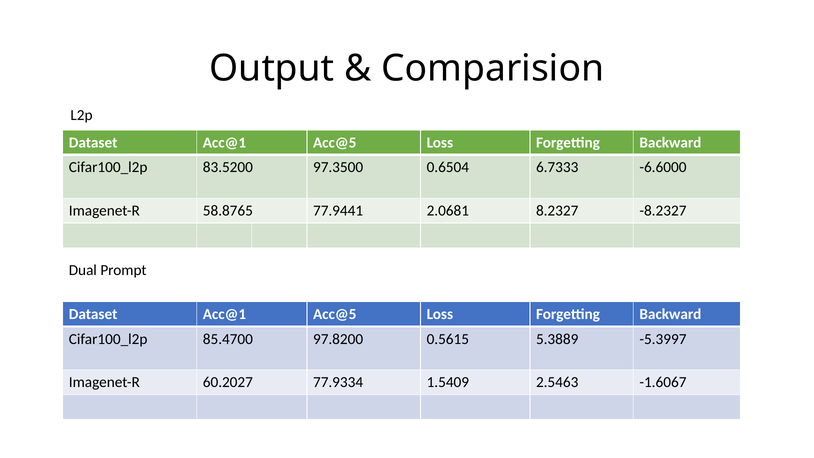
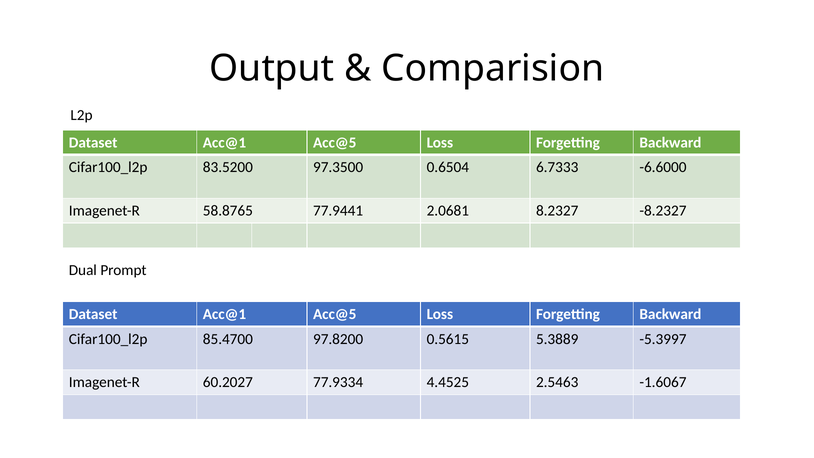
1.5409: 1.5409 -> 4.4525
